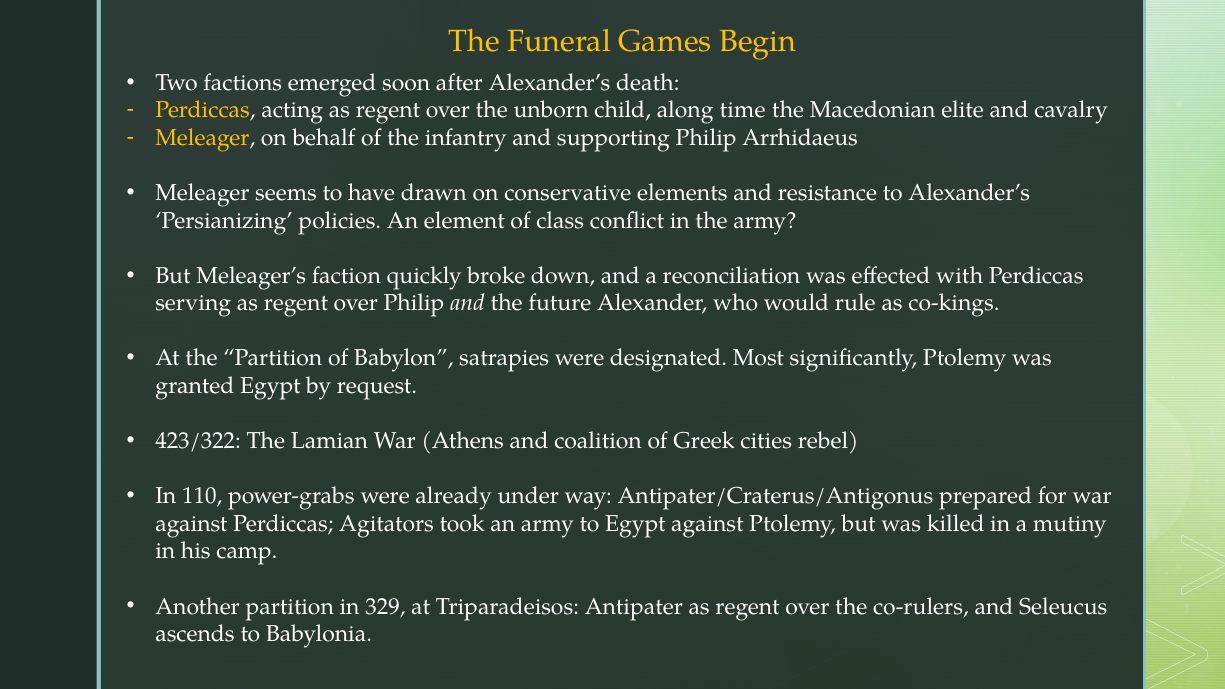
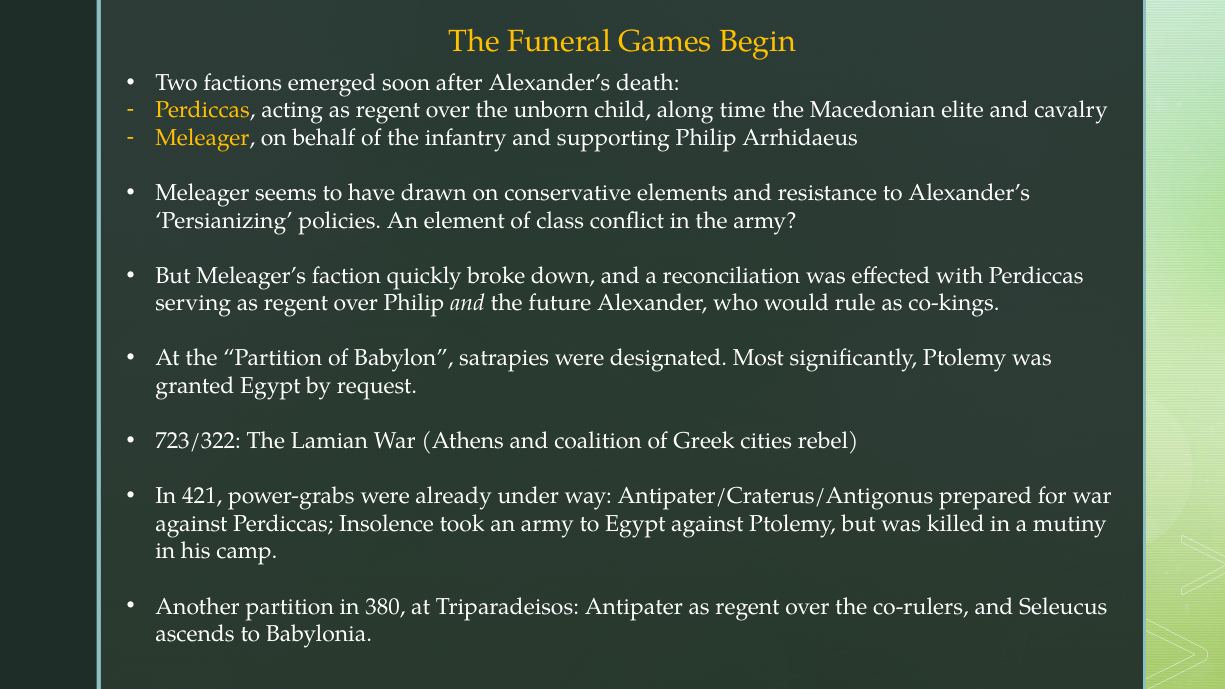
423/322: 423/322 -> 723/322
110: 110 -> 421
Agitators: Agitators -> Insolence
329: 329 -> 380
